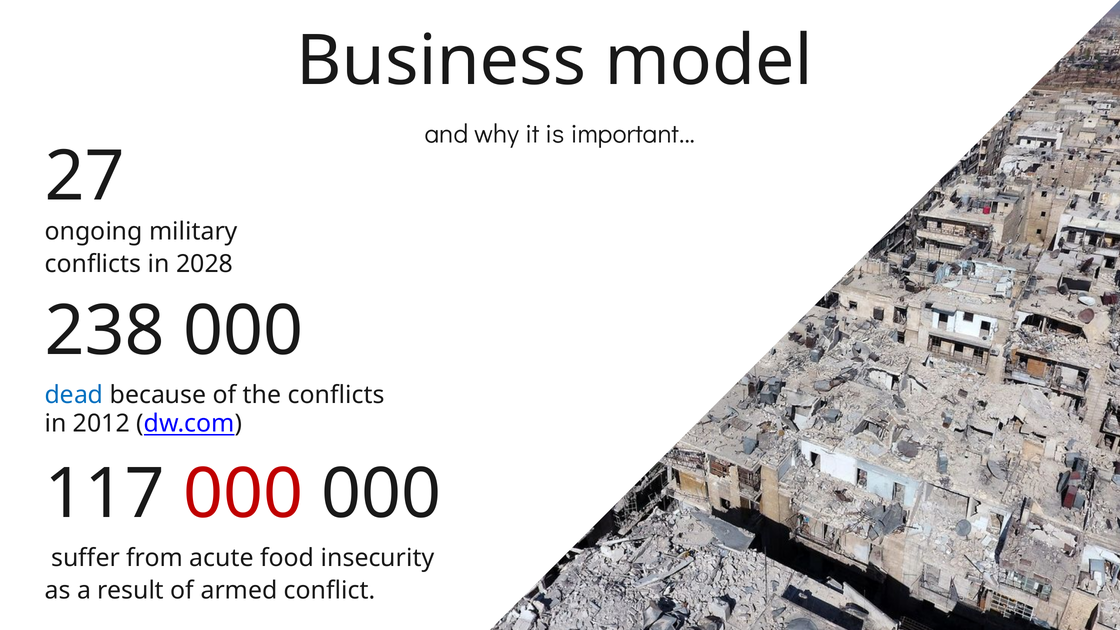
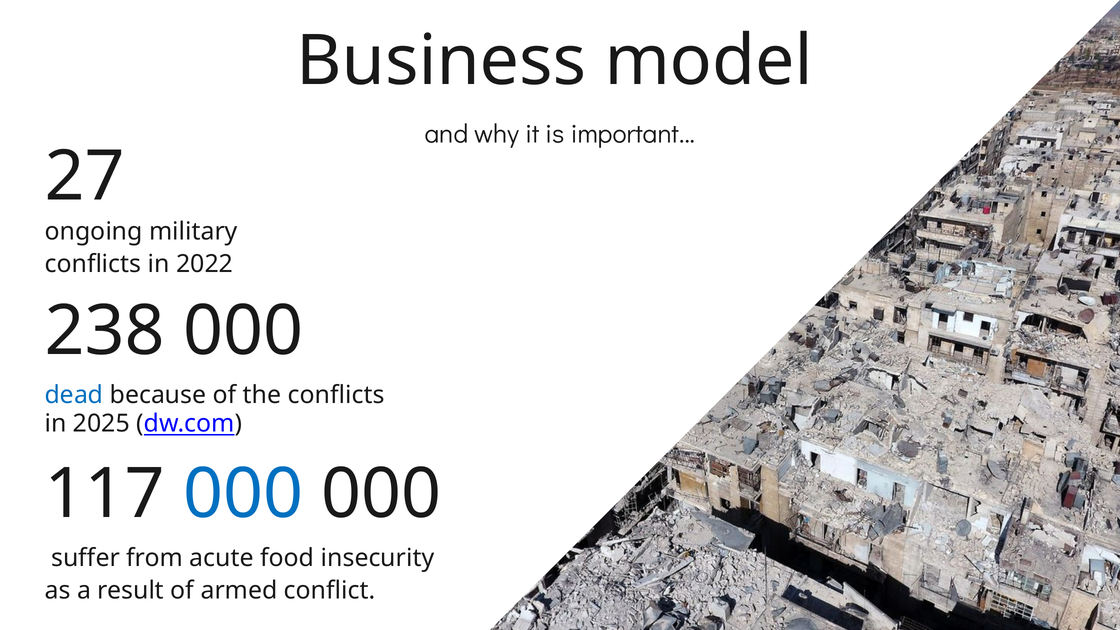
2028: 2028 -> 2022
2012: 2012 -> 2025
000 at (243, 494) colour: red -> blue
